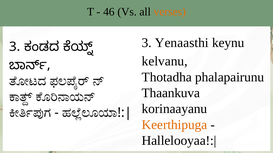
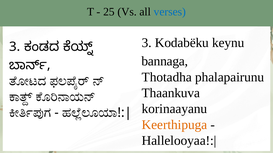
46: 46 -> 25
verses colour: orange -> blue
Yenaasthi: Yenaasthi -> Kodabëku
kelvanu: kelvanu -> bannaga
